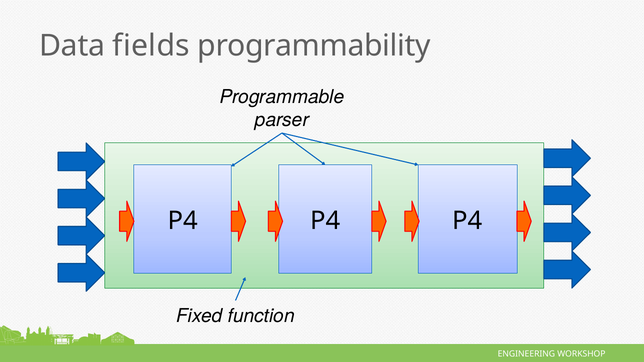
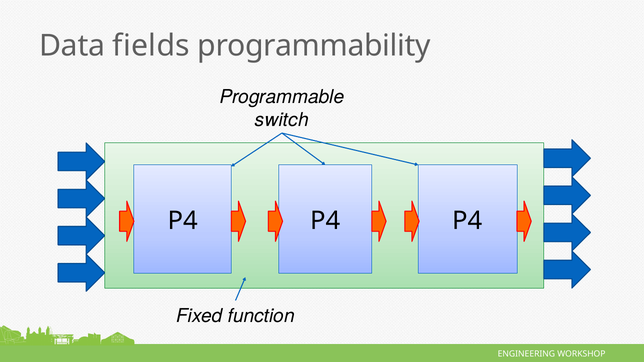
parser: parser -> switch
